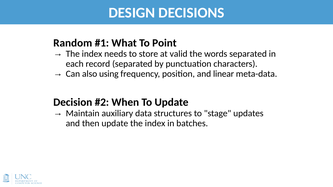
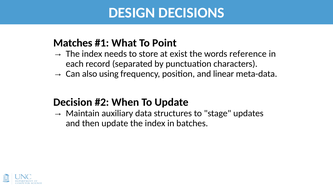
Random: Random -> Matches
valid: valid -> exist
words separated: separated -> reference
